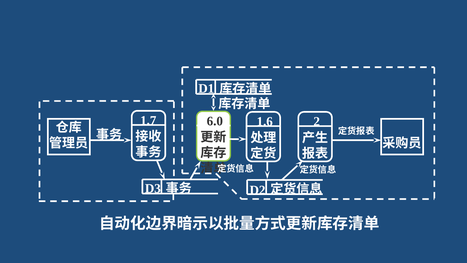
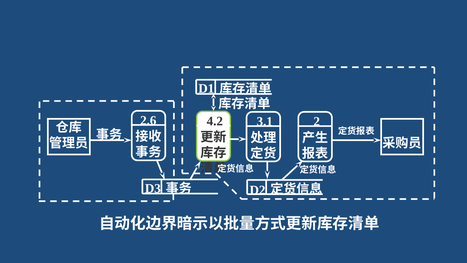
1.7: 1.7 -> 2.6
6.0: 6.0 -> 4.2
1.6: 1.6 -> 3.1
